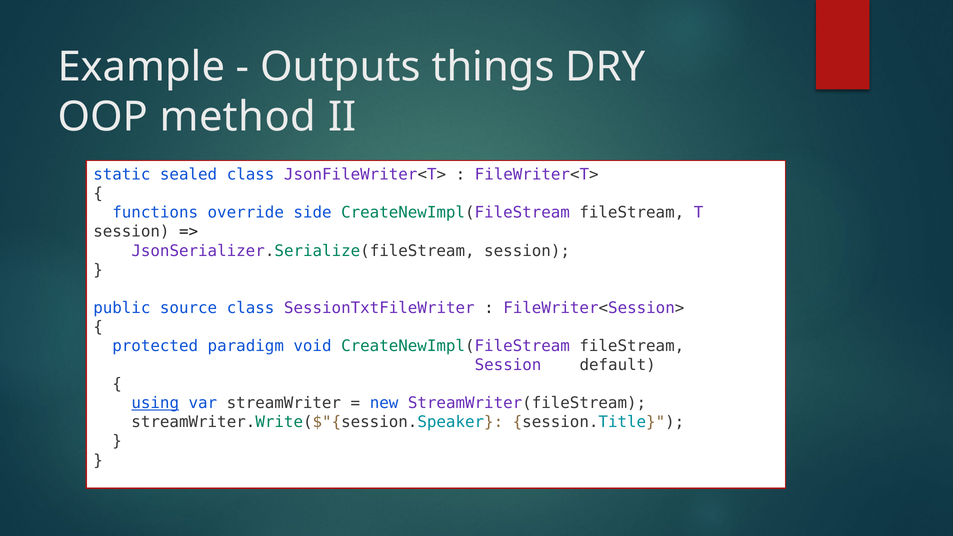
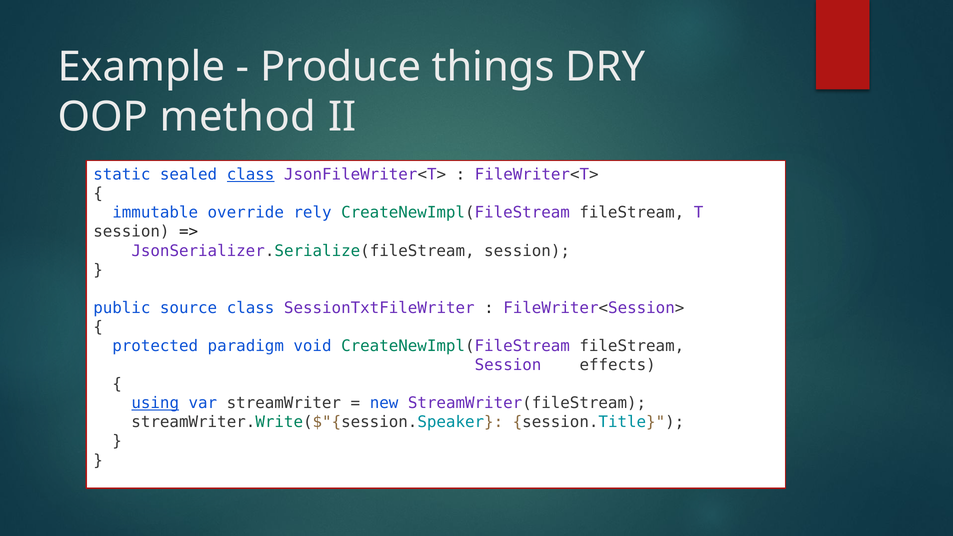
Outputs: Outputs -> Produce
class at (251, 175) underline: none -> present
functions: functions -> immutable
side: side -> rely
default: default -> effects
